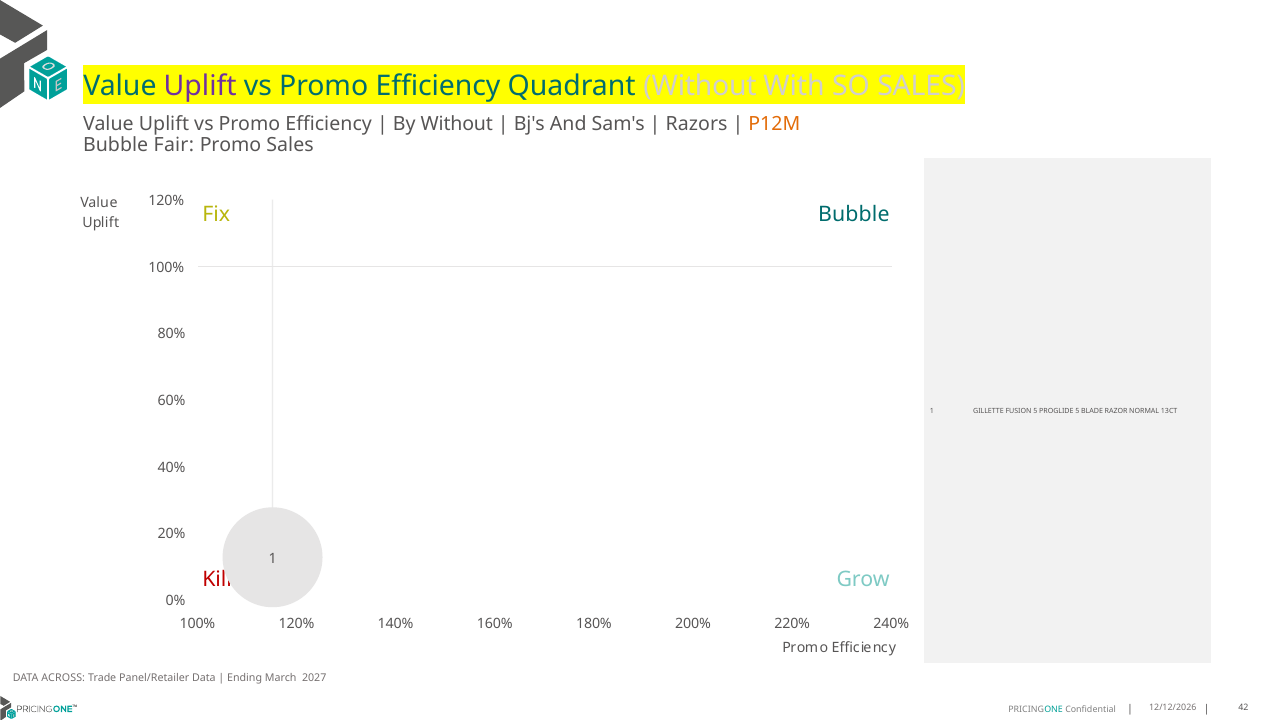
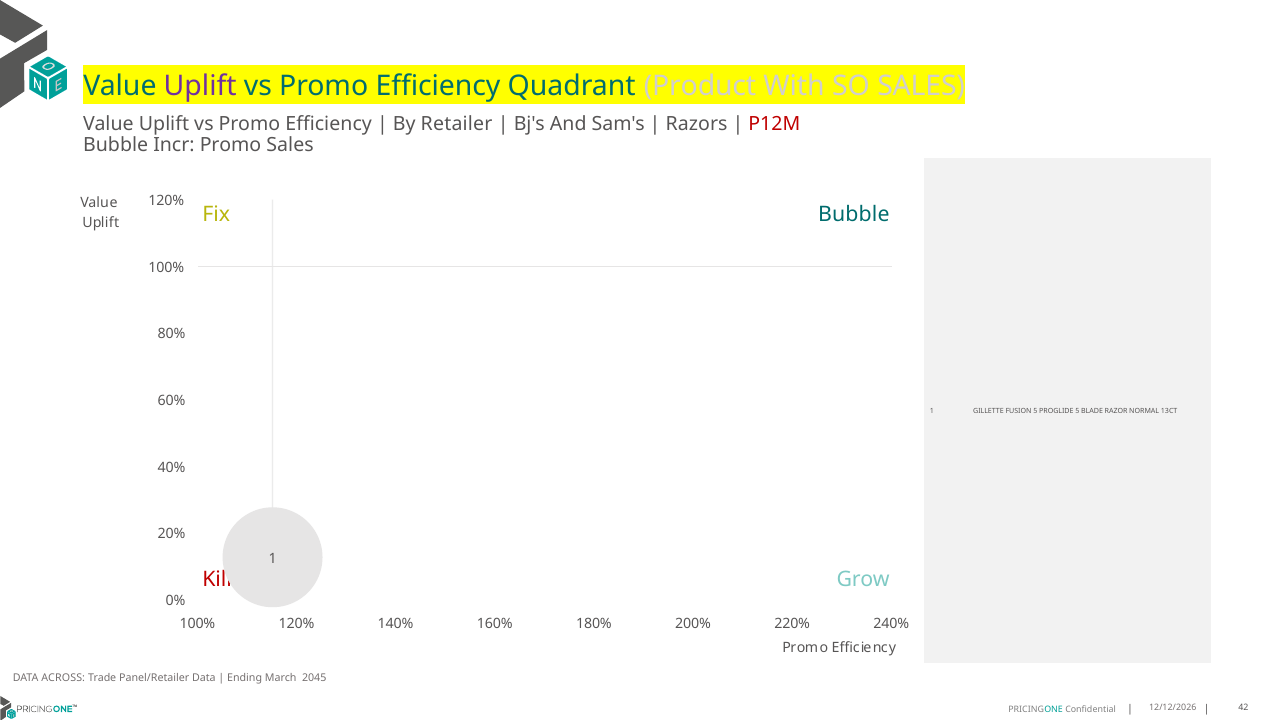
Quadrant Without: Without -> Product
By Without: Without -> Retailer
P12M colour: orange -> red
Fair: Fair -> Incr
2027: 2027 -> 2045
